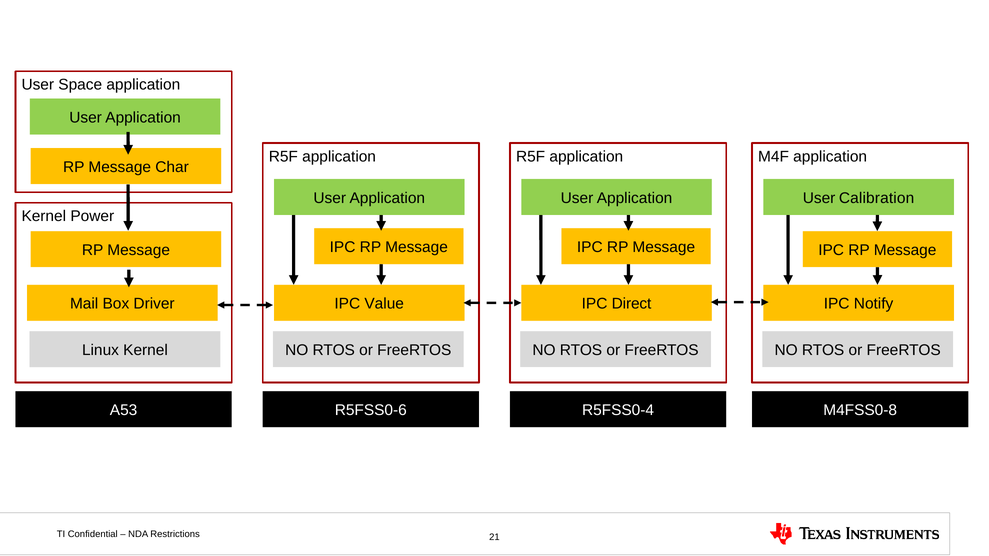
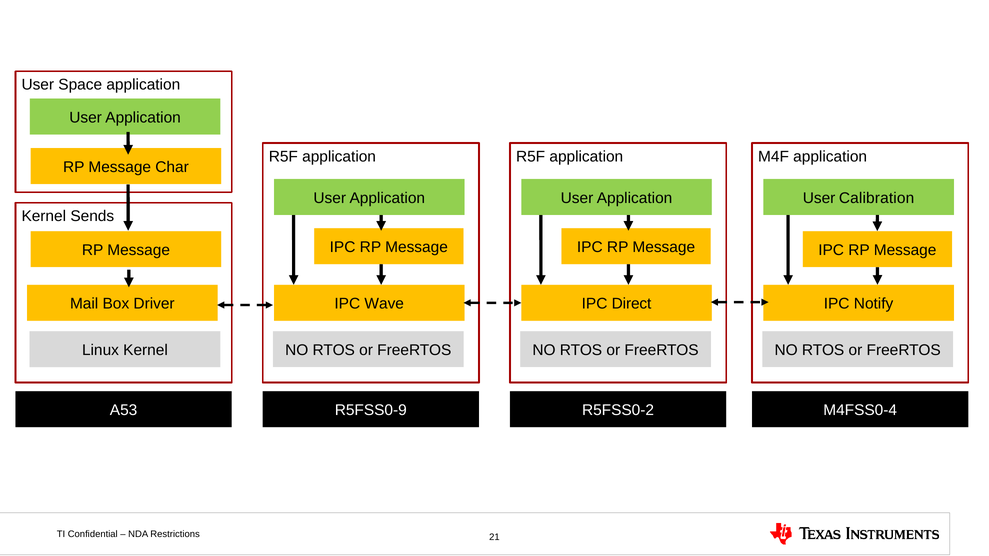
Power: Power -> Sends
Value: Value -> Wave
R5FSS0-6: R5FSS0-6 -> R5FSS0-9
R5FSS0-4: R5FSS0-4 -> R5FSS0-2
M4FSS0-8: M4FSS0-8 -> M4FSS0-4
